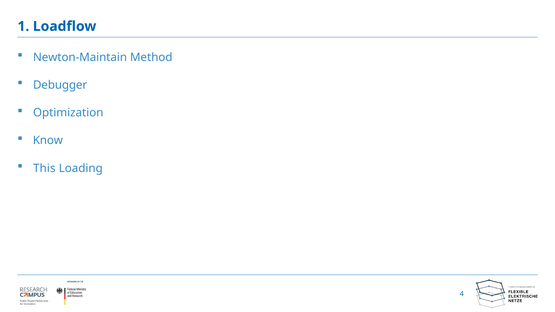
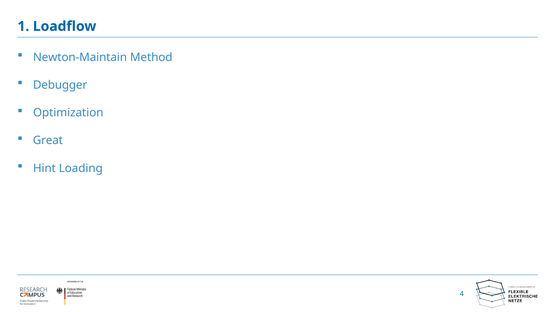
Know: Know -> Great
This: This -> Hint
